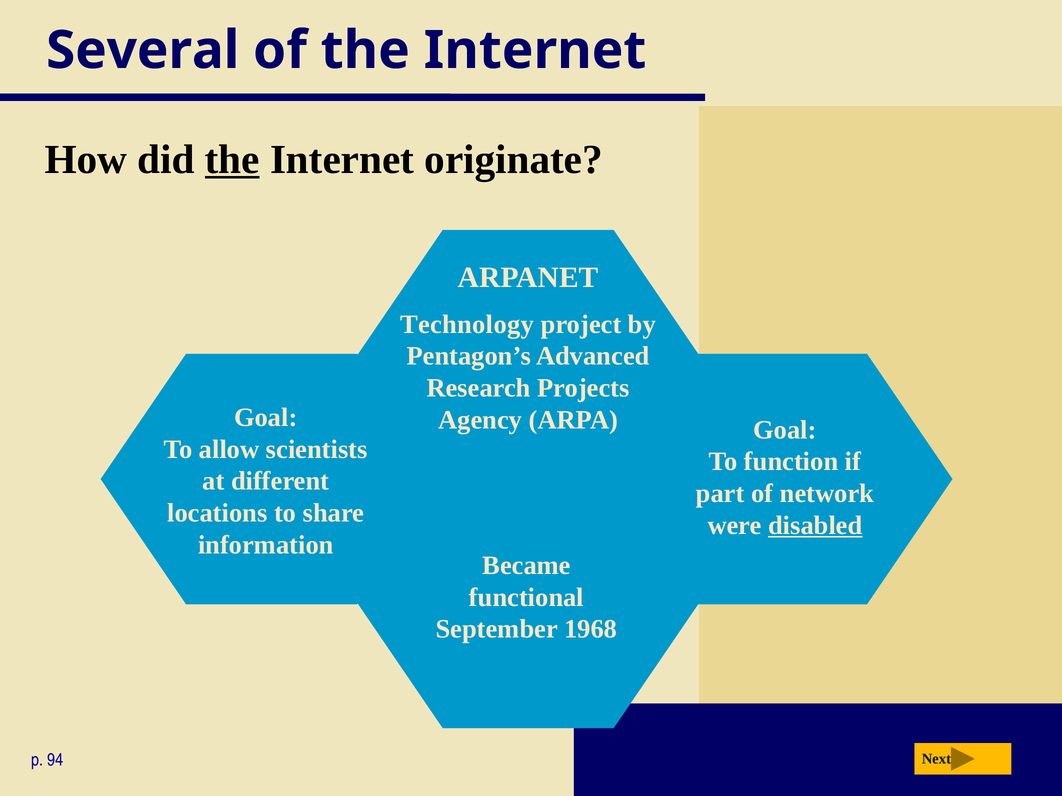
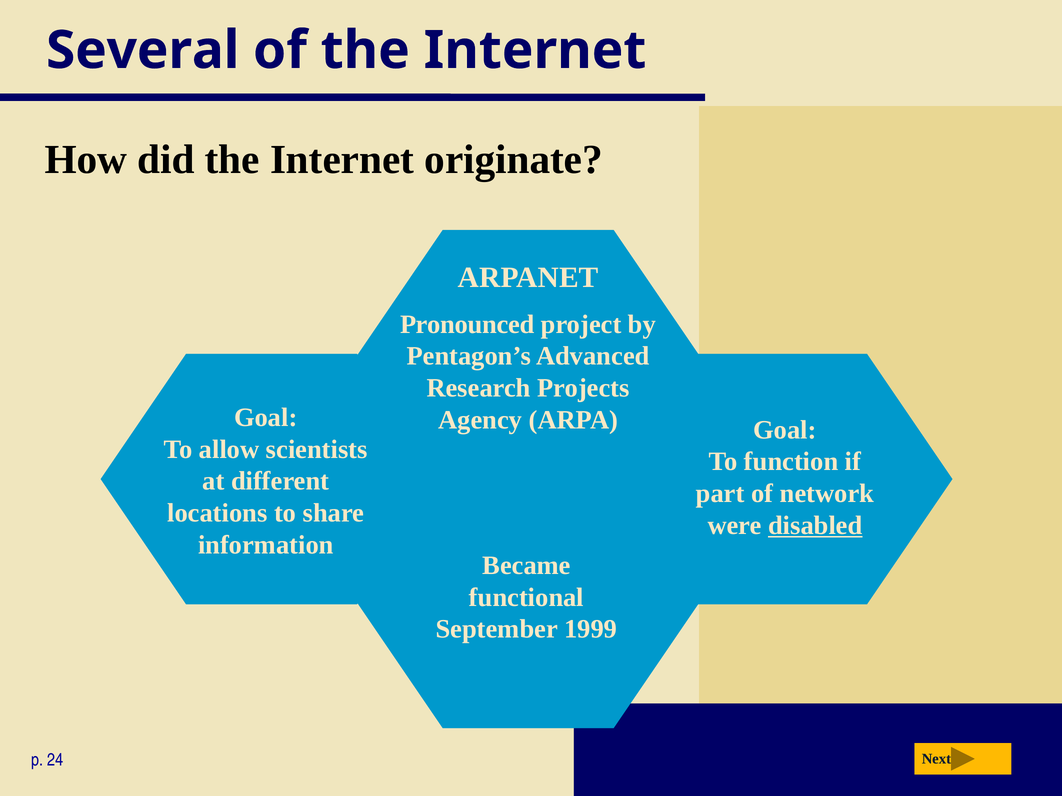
the at (232, 160) underline: present -> none
Technology: Technology -> Pronounced
1968: 1968 -> 1999
94: 94 -> 24
